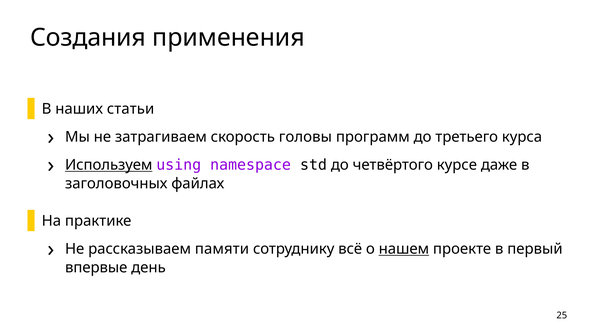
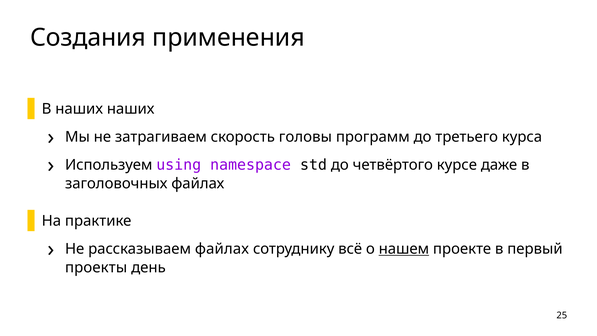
наших статьи: статьи -> наших
Используем underline: present -> none
рассказываем памяти: памяти -> файлах
впервые: впервые -> проекты
